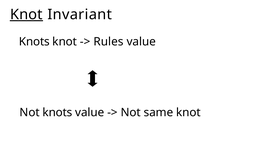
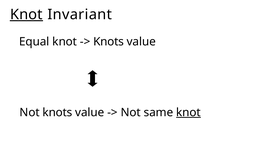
Knots at (34, 42): Knots -> Equal
Rules at (108, 42): Rules -> Knots
knot at (188, 112) underline: none -> present
